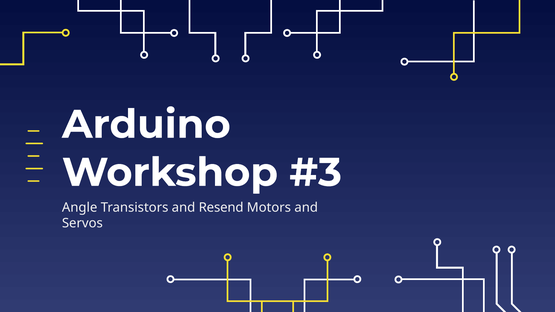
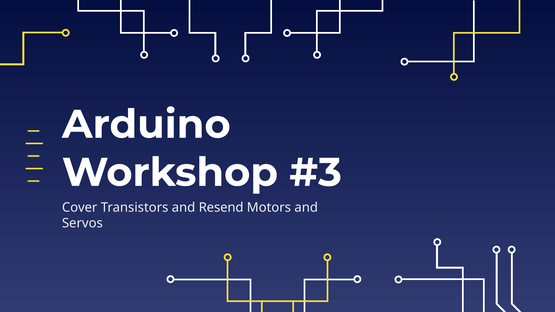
Angle: Angle -> Cover
